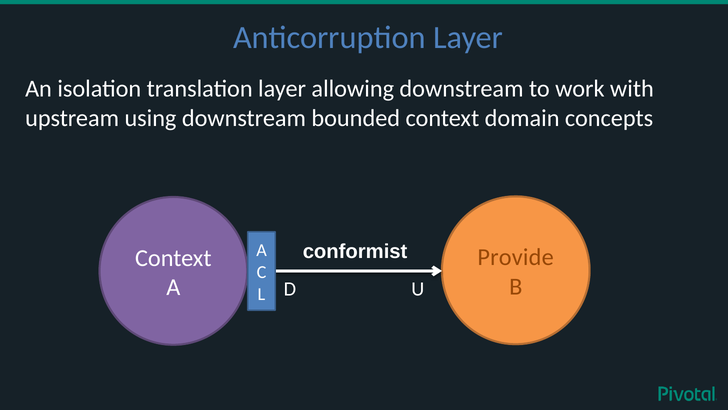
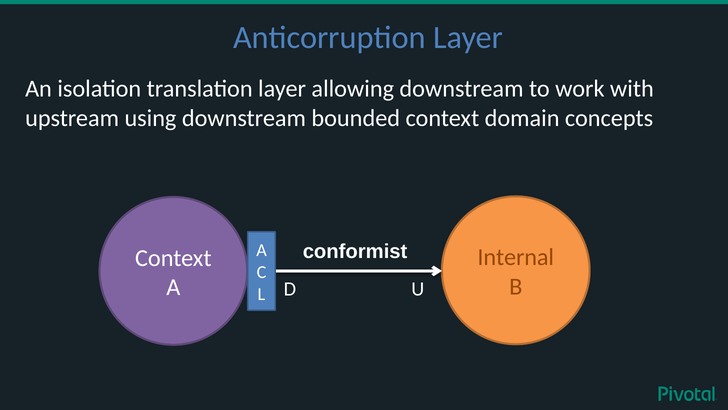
Provide: Provide -> Internal
